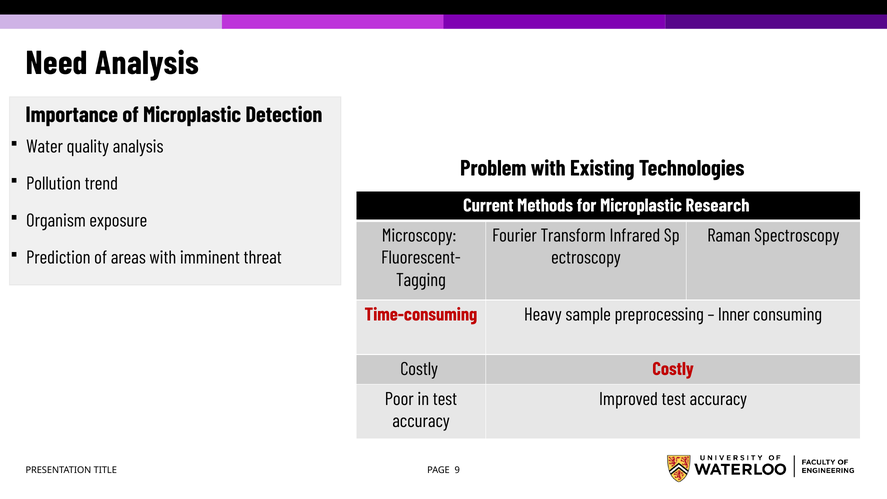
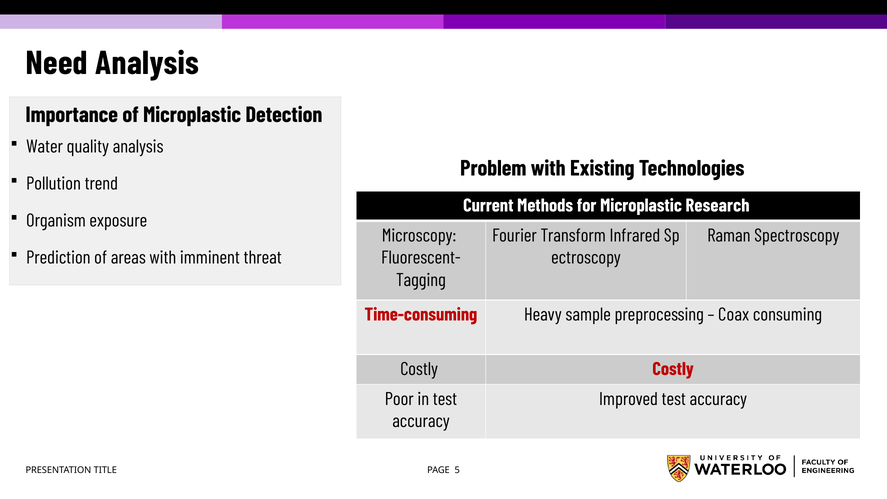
Inner: Inner -> Coax
9: 9 -> 5
